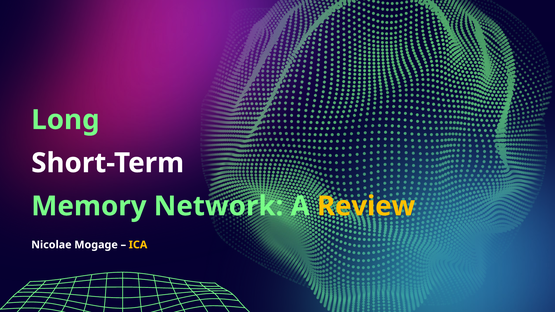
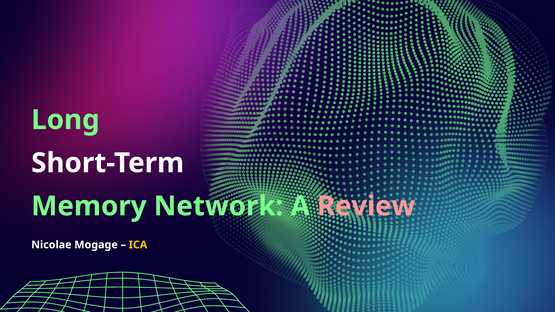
Review colour: yellow -> pink
